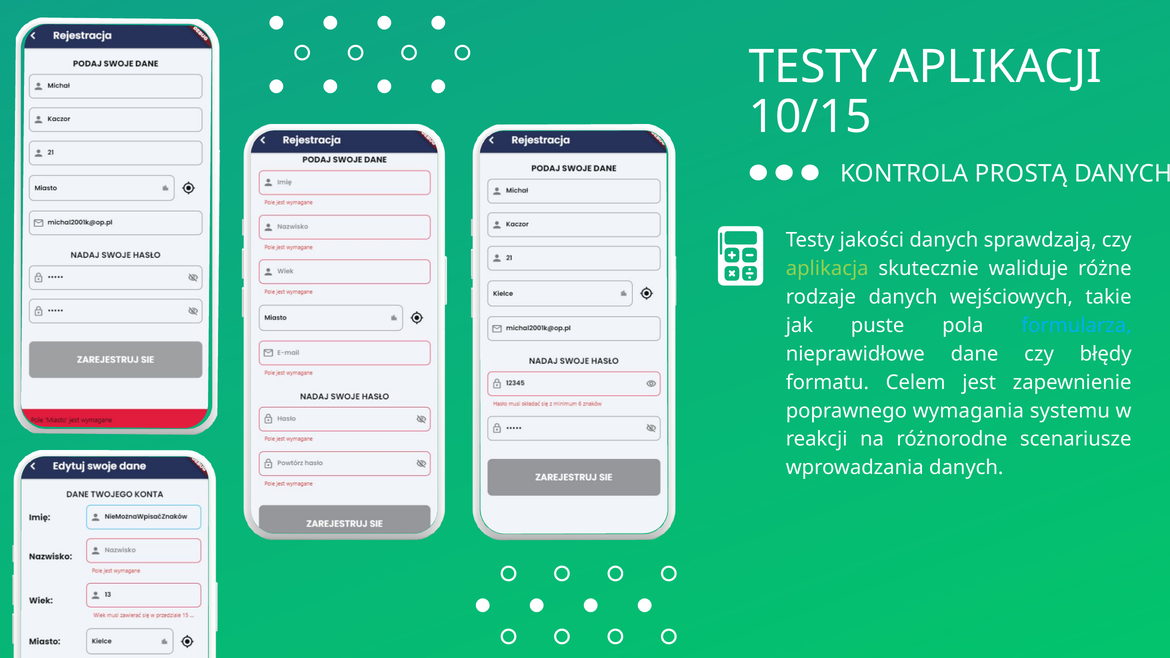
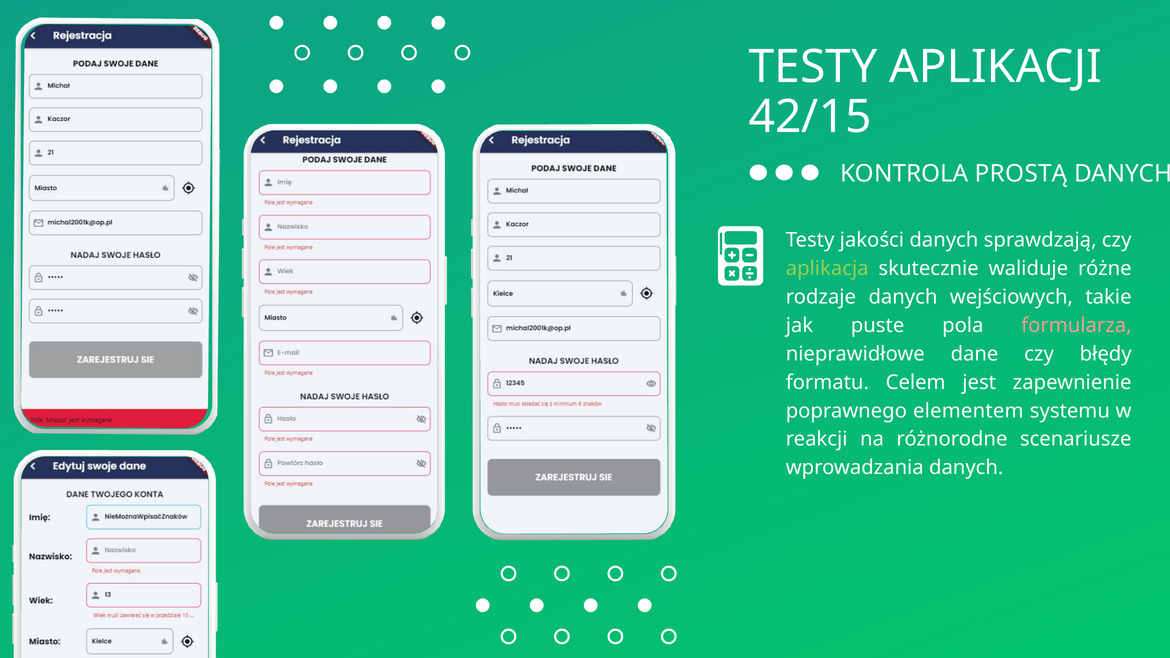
10/15: 10/15 -> 42/15
formularza colour: light blue -> pink
wymagania: wymagania -> elementem
